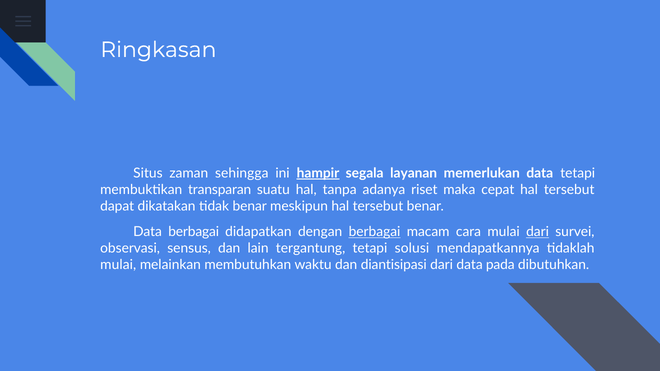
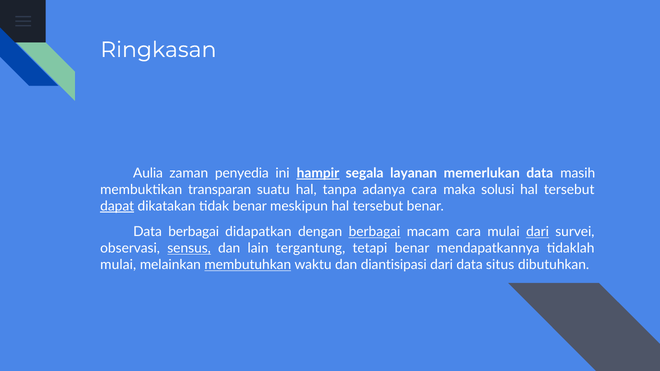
Situs: Situs -> Aulia
sehingga: sehingga -> penyedia
data tetapi: tetapi -> masih
adanya riset: riset -> cara
cepat: cepat -> solusi
dapat underline: none -> present
sensus underline: none -> present
tetapi solusi: solusi -> benar
membutuhkan underline: none -> present
pada: pada -> situs
